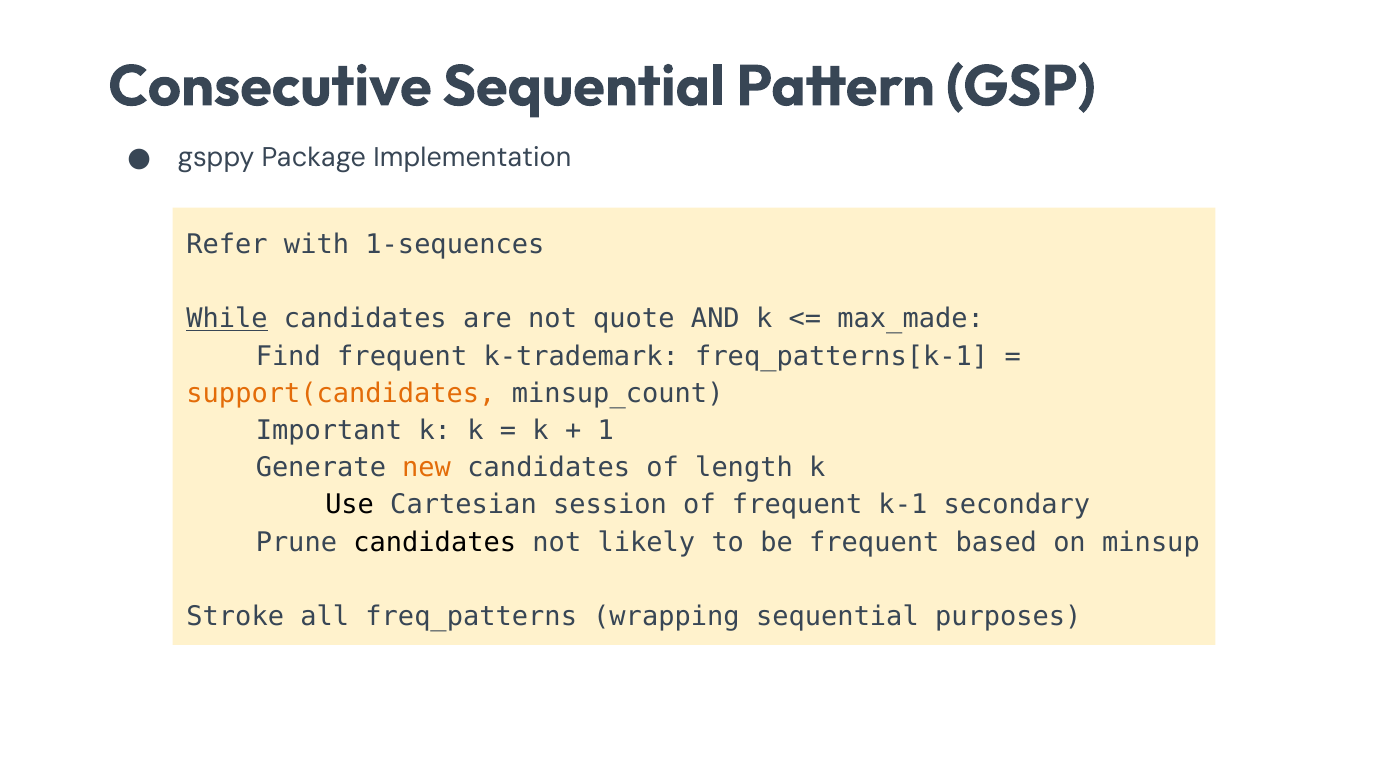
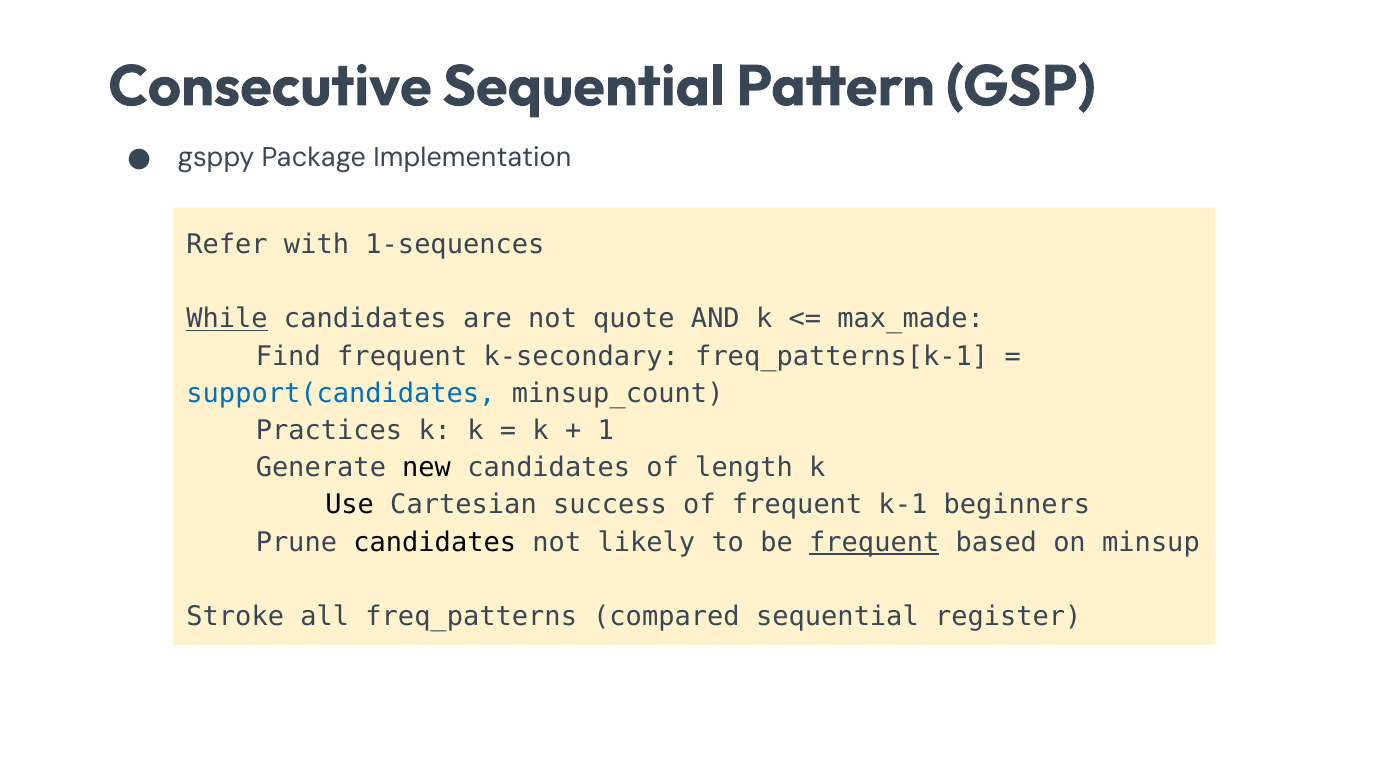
k-trademark: k-trademark -> k-secondary
support(candidates colour: orange -> blue
Important: Important -> Practices
new colour: orange -> black
session: session -> success
secondary: secondary -> beginners
frequent at (874, 542) underline: none -> present
wrapping: wrapping -> compared
purposes: purposes -> register
